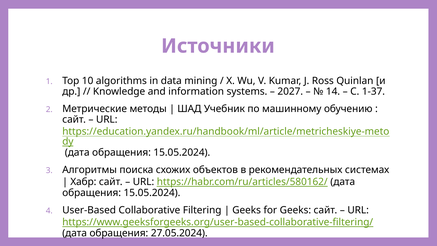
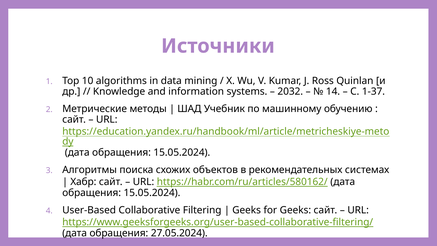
2027: 2027 -> 2032
